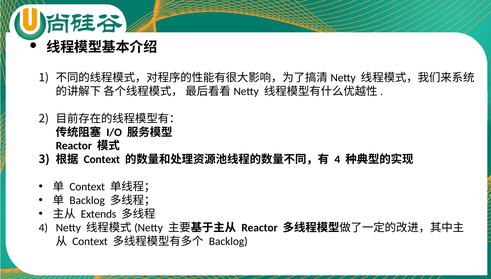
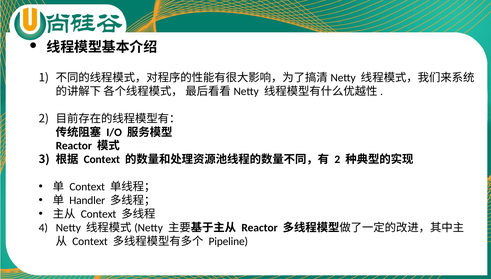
4 at (337, 159): 4 -> 2
Backlog at (87, 200): Backlog -> Handler
Extends at (99, 214): Extends -> Context
Backlog at (228, 241): Backlog -> Pipeline
